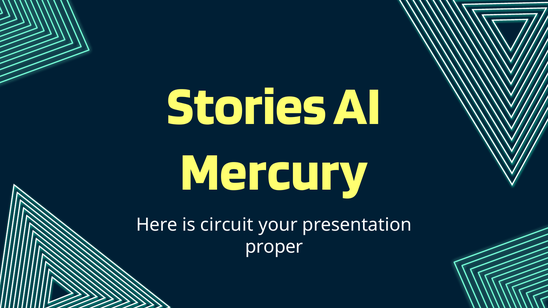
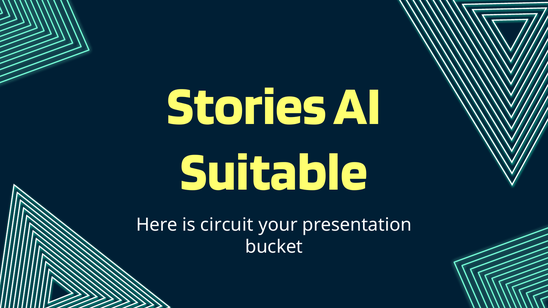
Mercury: Mercury -> Suitable
proper: proper -> bucket
